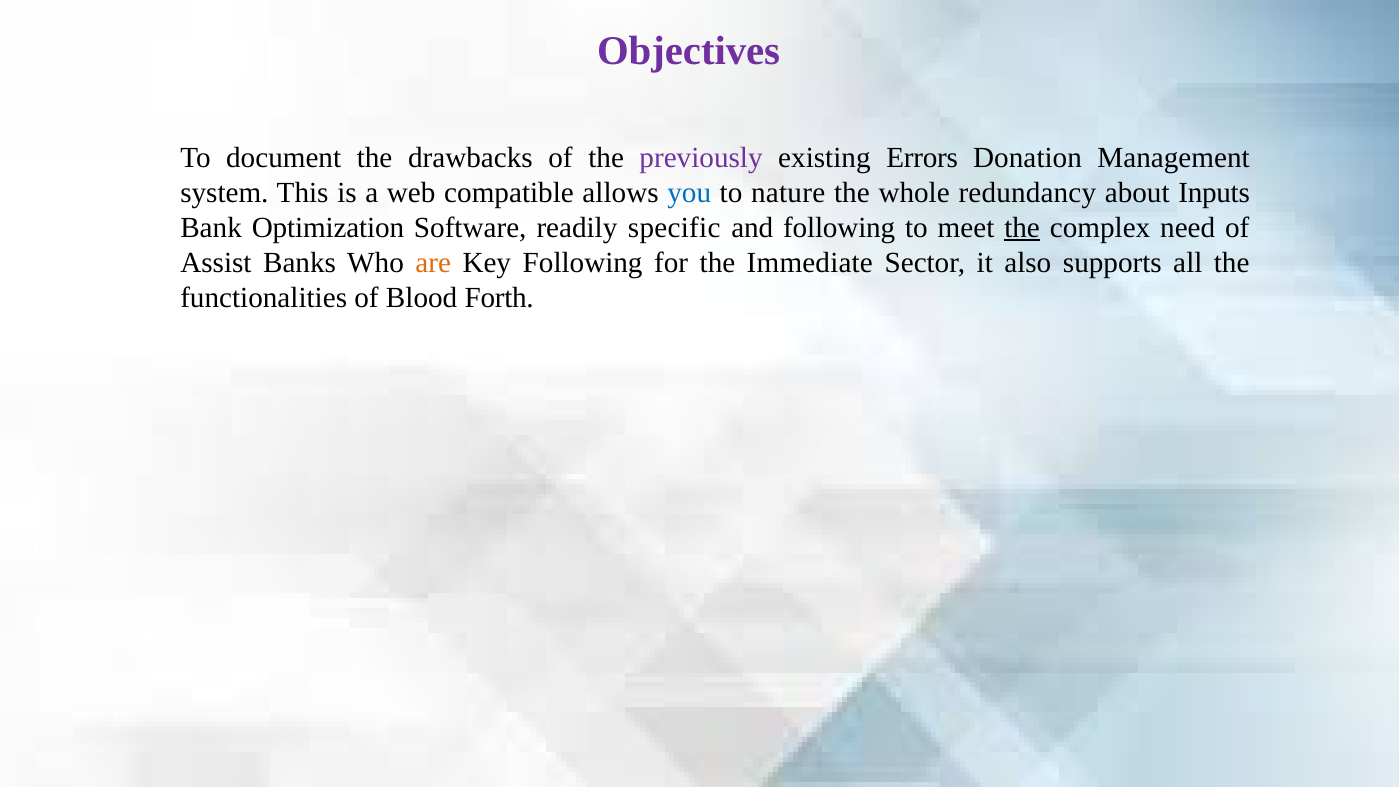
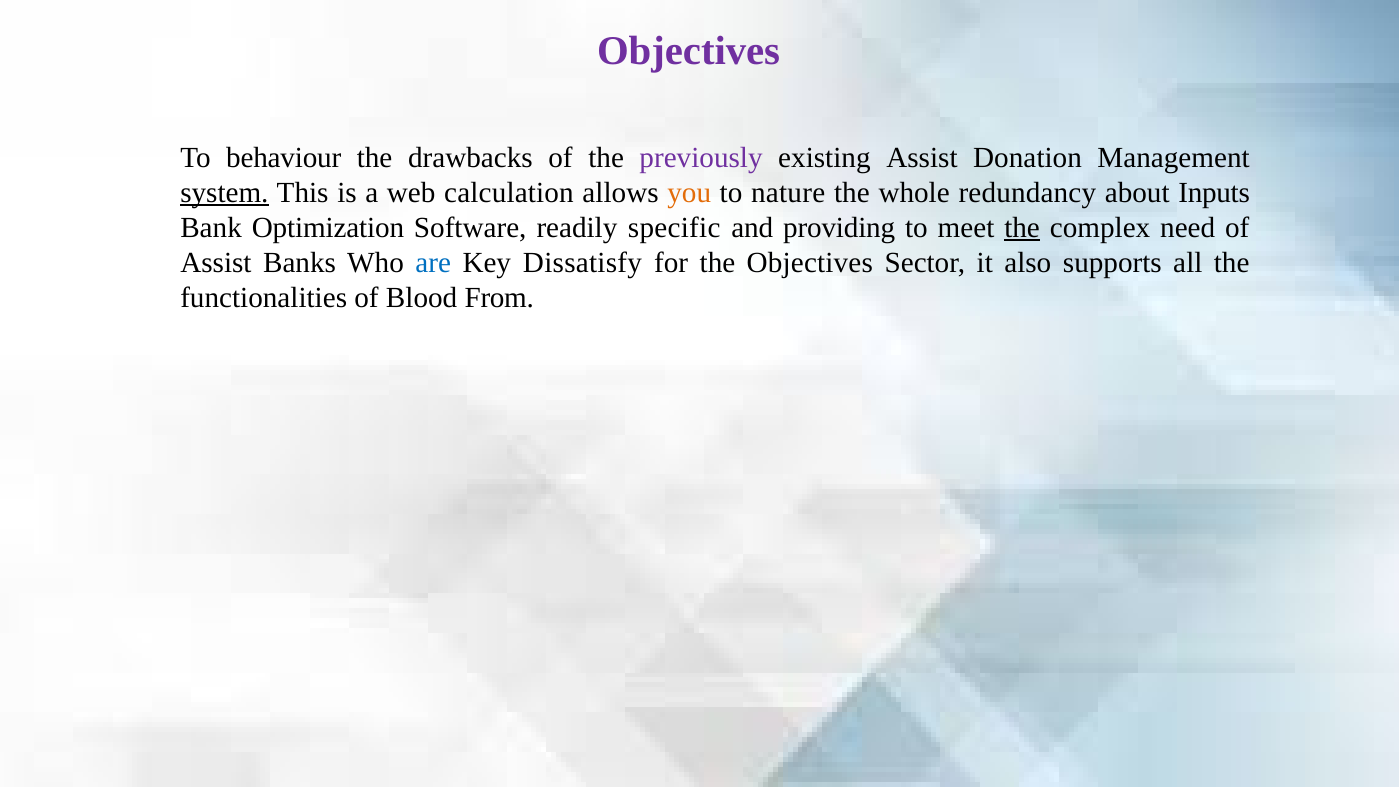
document: document -> behaviour
existing Errors: Errors -> Assist
system underline: none -> present
compatible: compatible -> calculation
you colour: blue -> orange
and following: following -> providing
are colour: orange -> blue
Key Following: Following -> Dissatisfy
the Immediate: Immediate -> Objectives
Forth: Forth -> From
